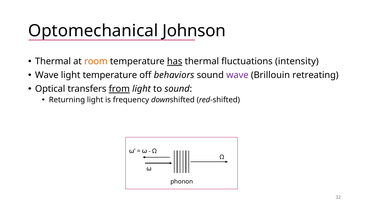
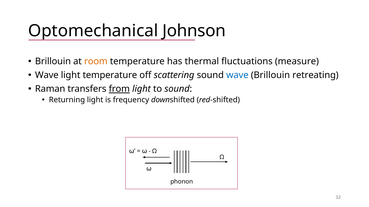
Thermal at (53, 62): Thermal -> Brillouin
has underline: present -> none
intensity: intensity -> measure
behaviors: behaviors -> scattering
wave at (237, 75) colour: purple -> blue
Optical: Optical -> Raman
